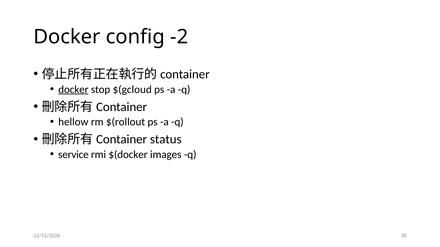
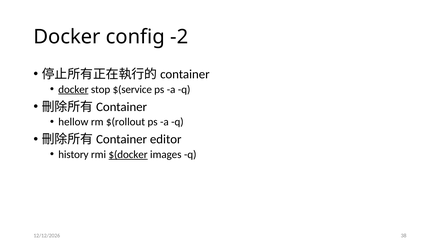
$(gcloud: $(gcloud -> $(service
status: status -> editor
service: service -> history
$(docker underline: none -> present
